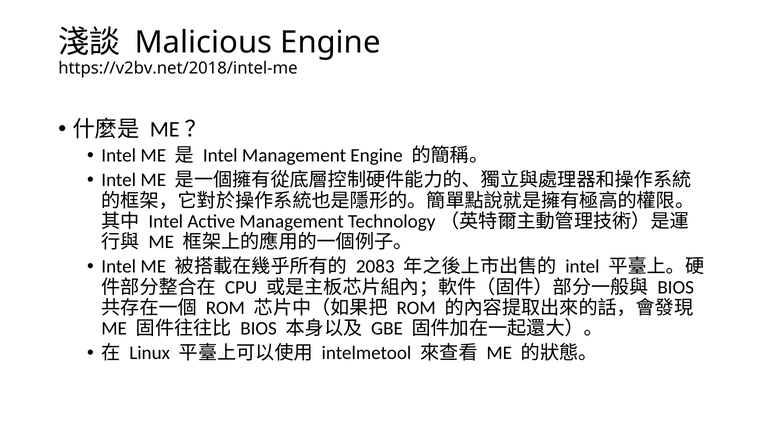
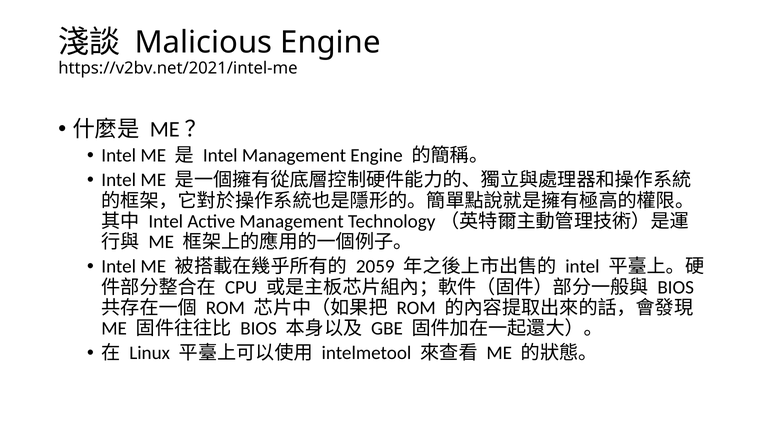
https://v2bv.net/2018/intel-me: https://v2bv.net/2018/intel-me -> https://v2bv.net/2021/intel-me
2083: 2083 -> 2059
